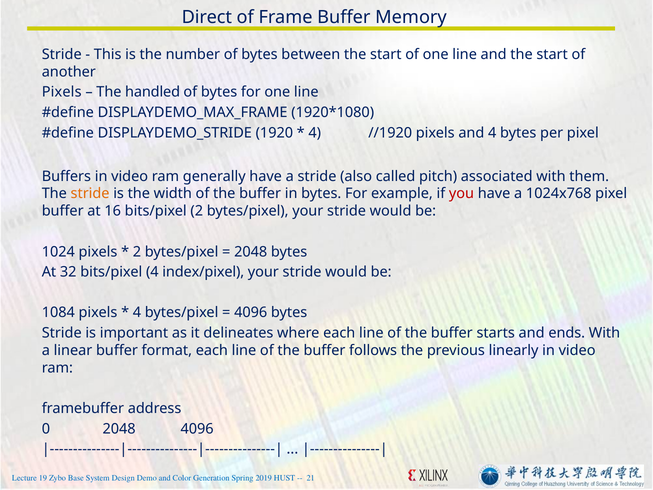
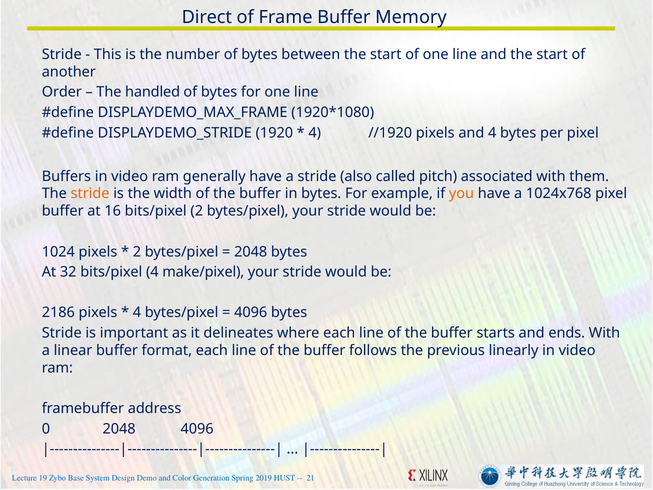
Pixels at (62, 92): Pixels -> Order
you colour: red -> orange
index/pixel: index/pixel -> make/pixel
1084: 1084 -> 2186
